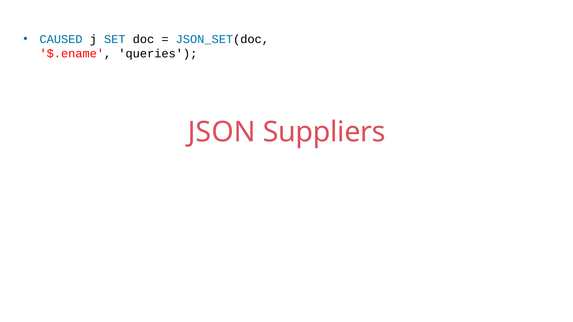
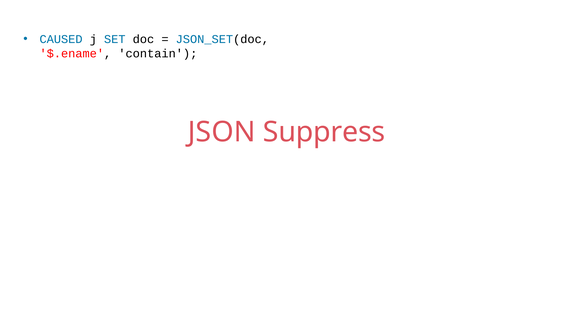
queries: queries -> contain
Suppliers: Suppliers -> Suppress
